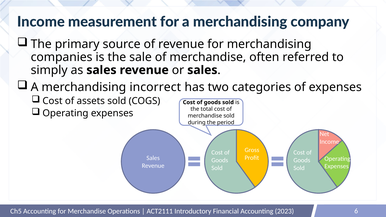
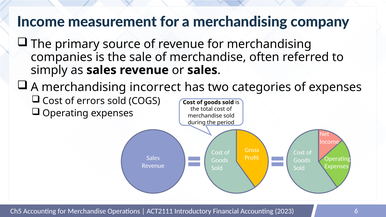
assets: assets -> errors
